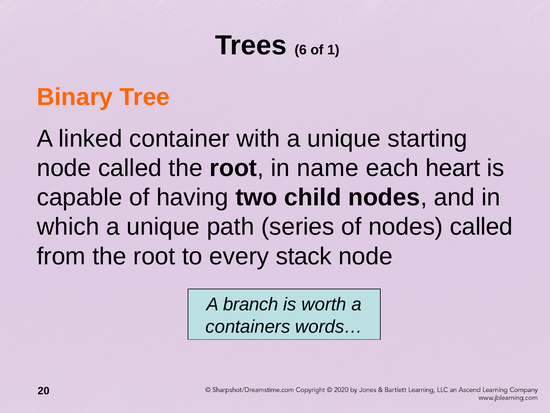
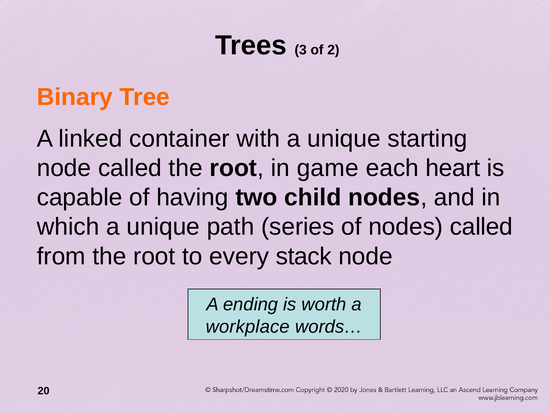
6: 6 -> 3
1: 1 -> 2
name: name -> game
branch: branch -> ending
containers: containers -> workplace
